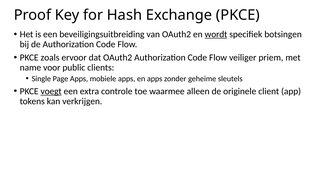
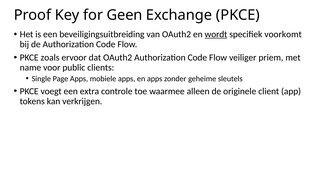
Hash: Hash -> Geen
botsingen: botsingen -> voorkomt
voegt underline: present -> none
